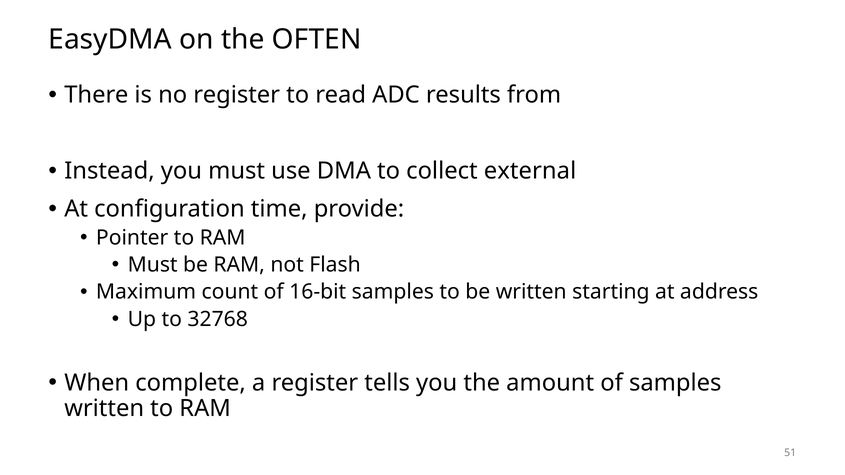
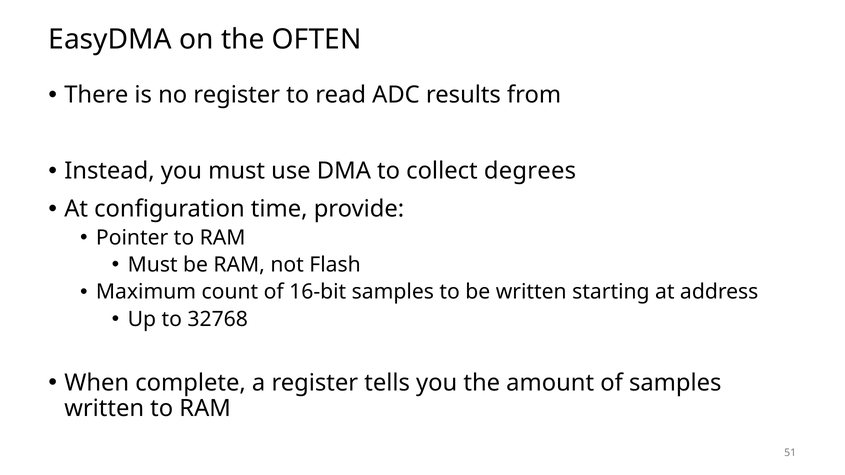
external: external -> degrees
